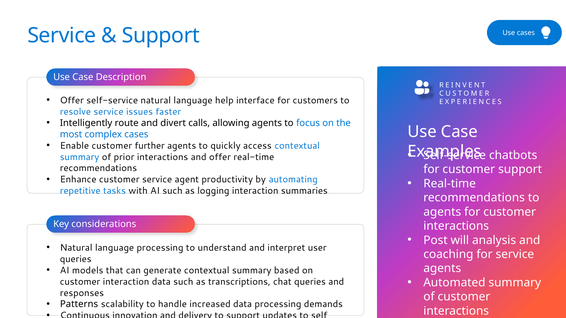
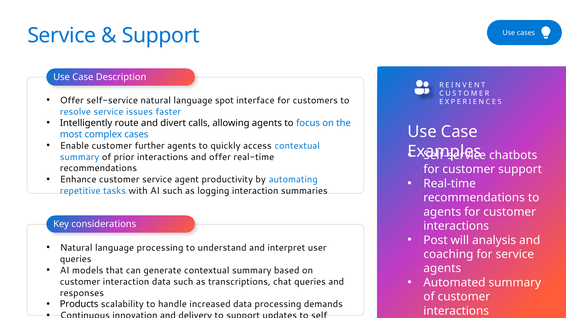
help: help -> spot
Patterns: Patterns -> Products
